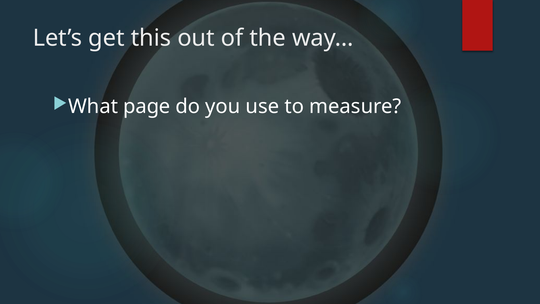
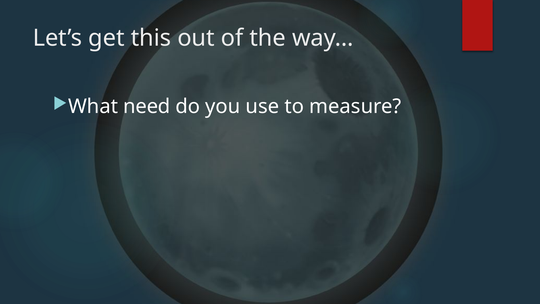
page: page -> need
